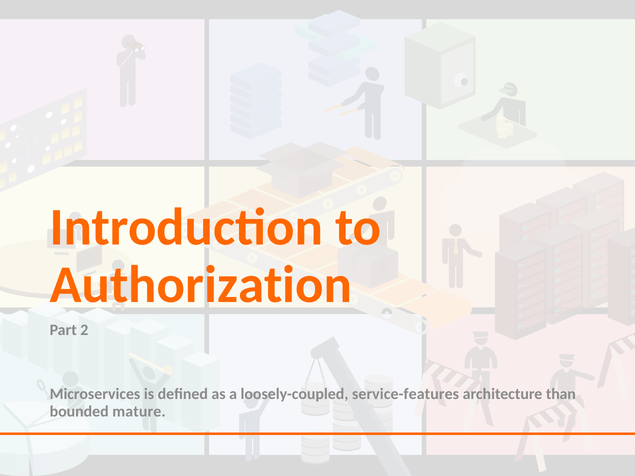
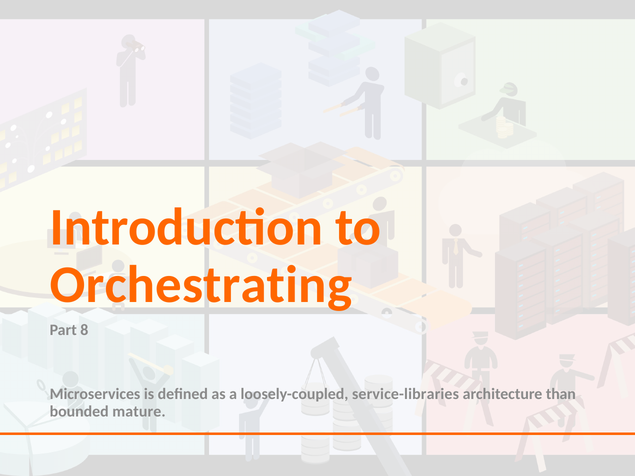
Authorization: Authorization -> Orchestrating
2: 2 -> 8
service-features: service-features -> service-libraries
